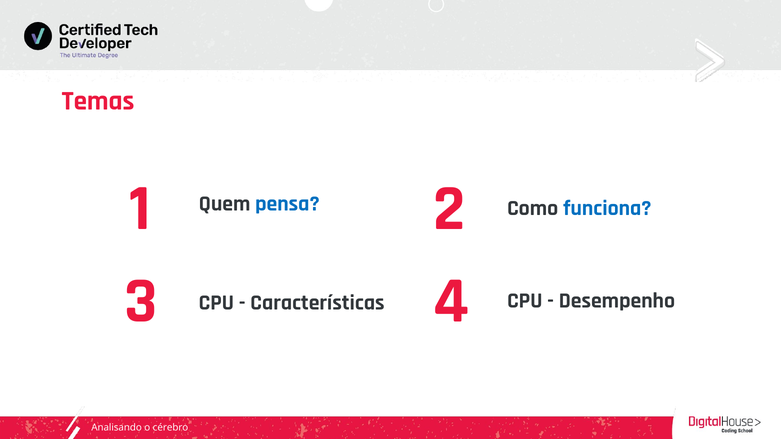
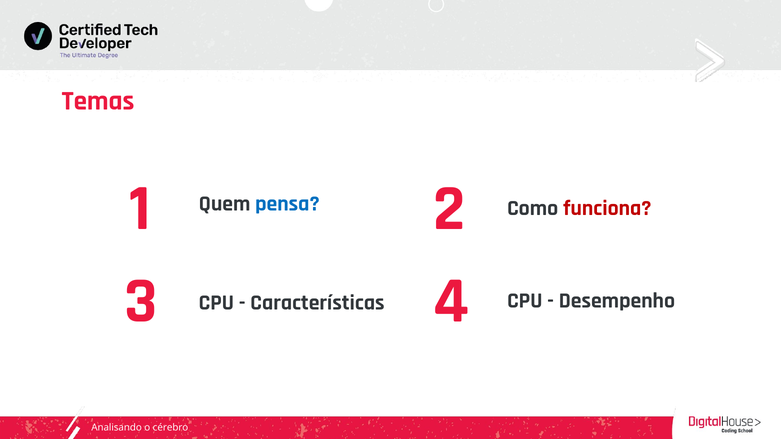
funciona colour: blue -> red
